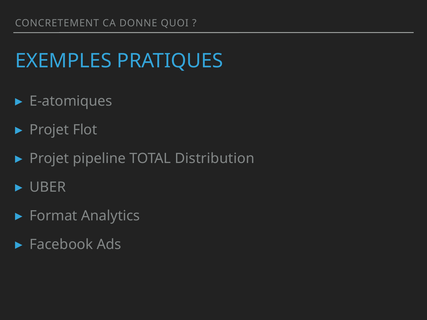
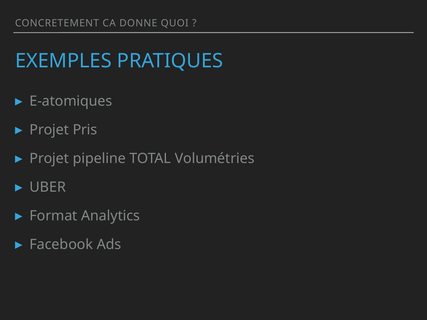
Flot: Flot -> Pris
Distribution: Distribution -> Volumétries
